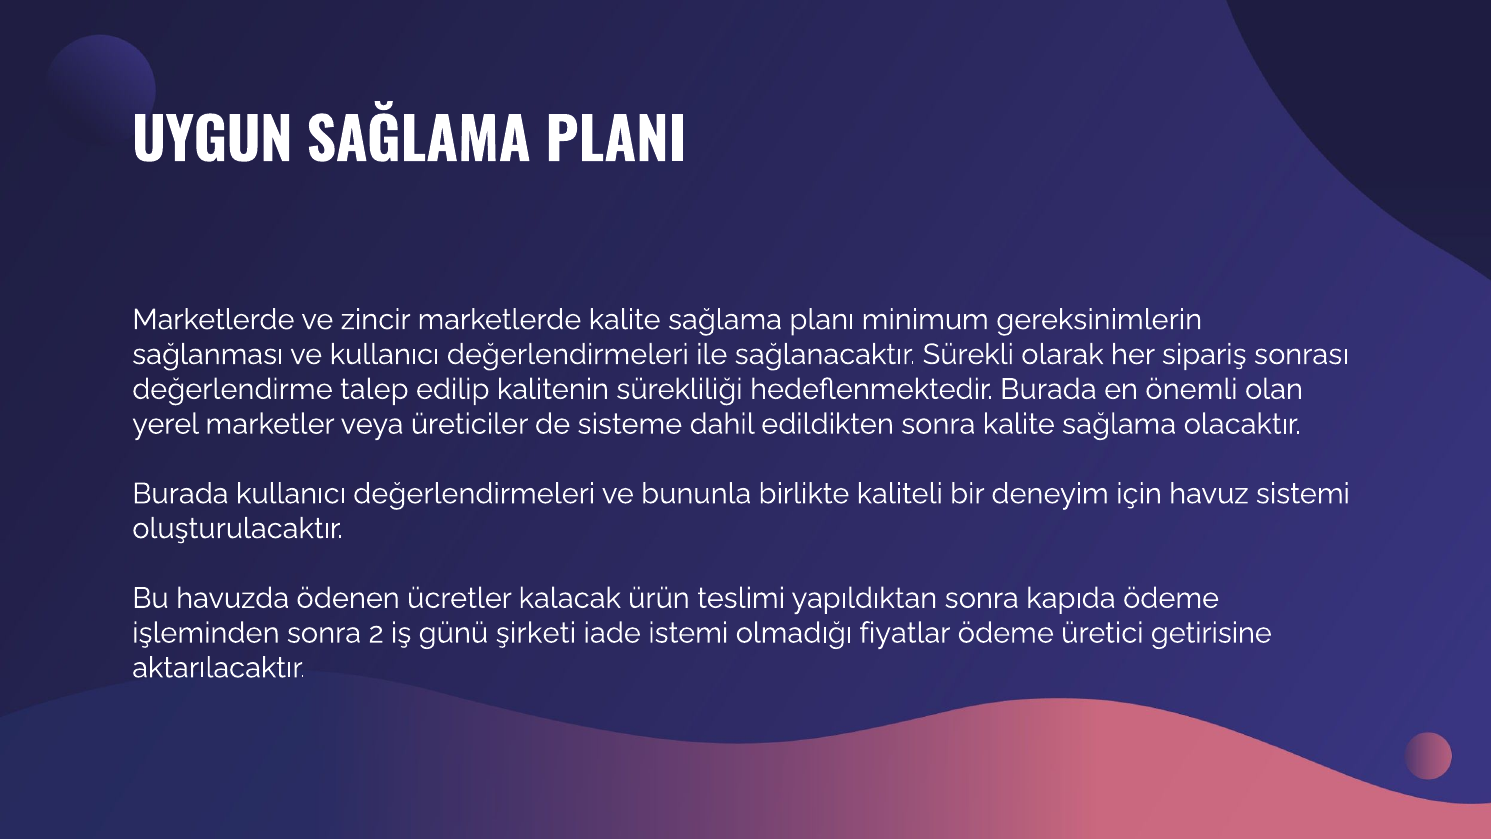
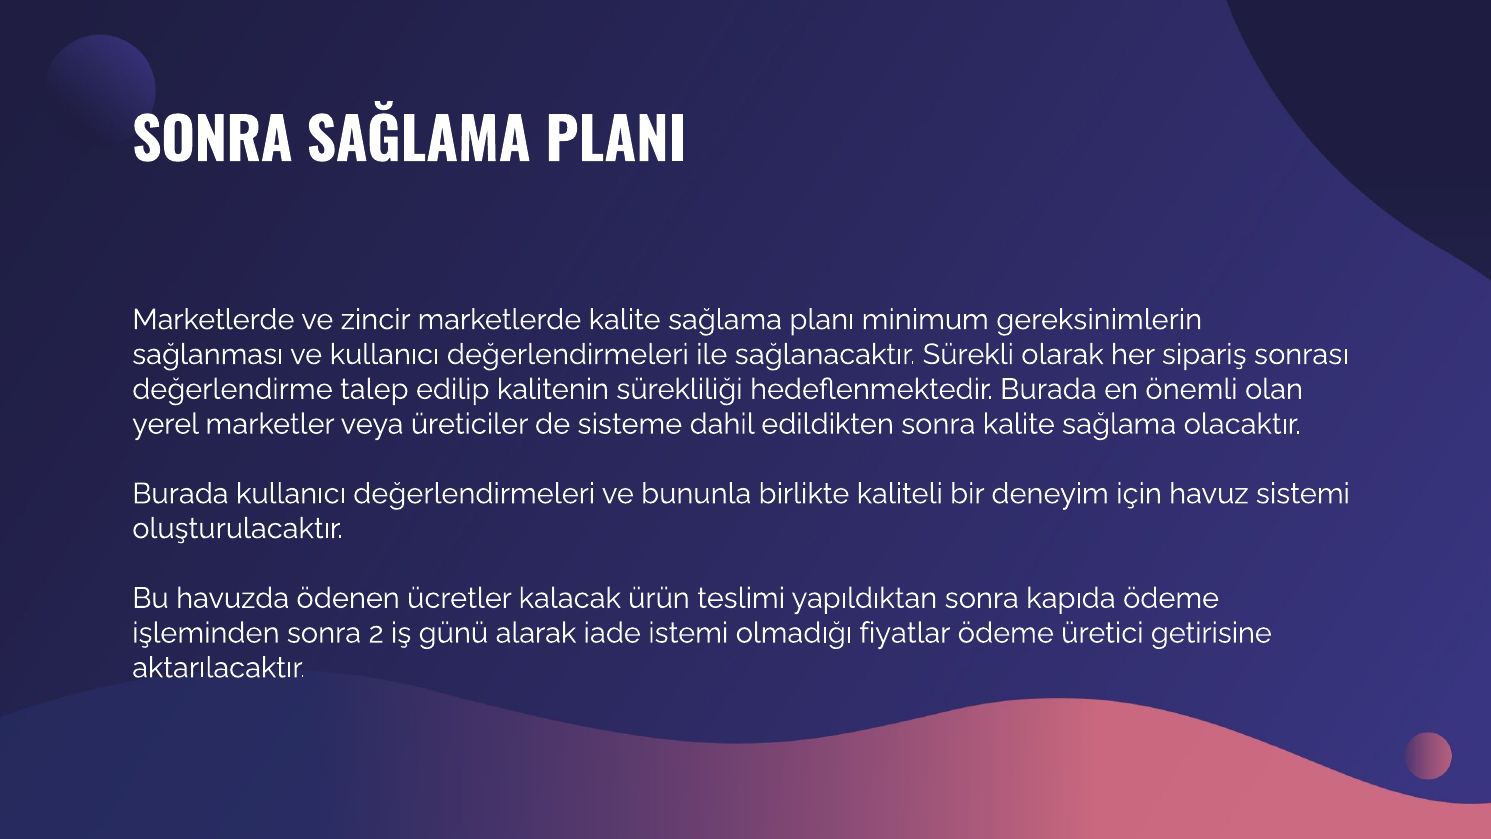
UYGUN at (212, 142): UYGUN -> SONRA
şirketi: şirketi -> alarak
